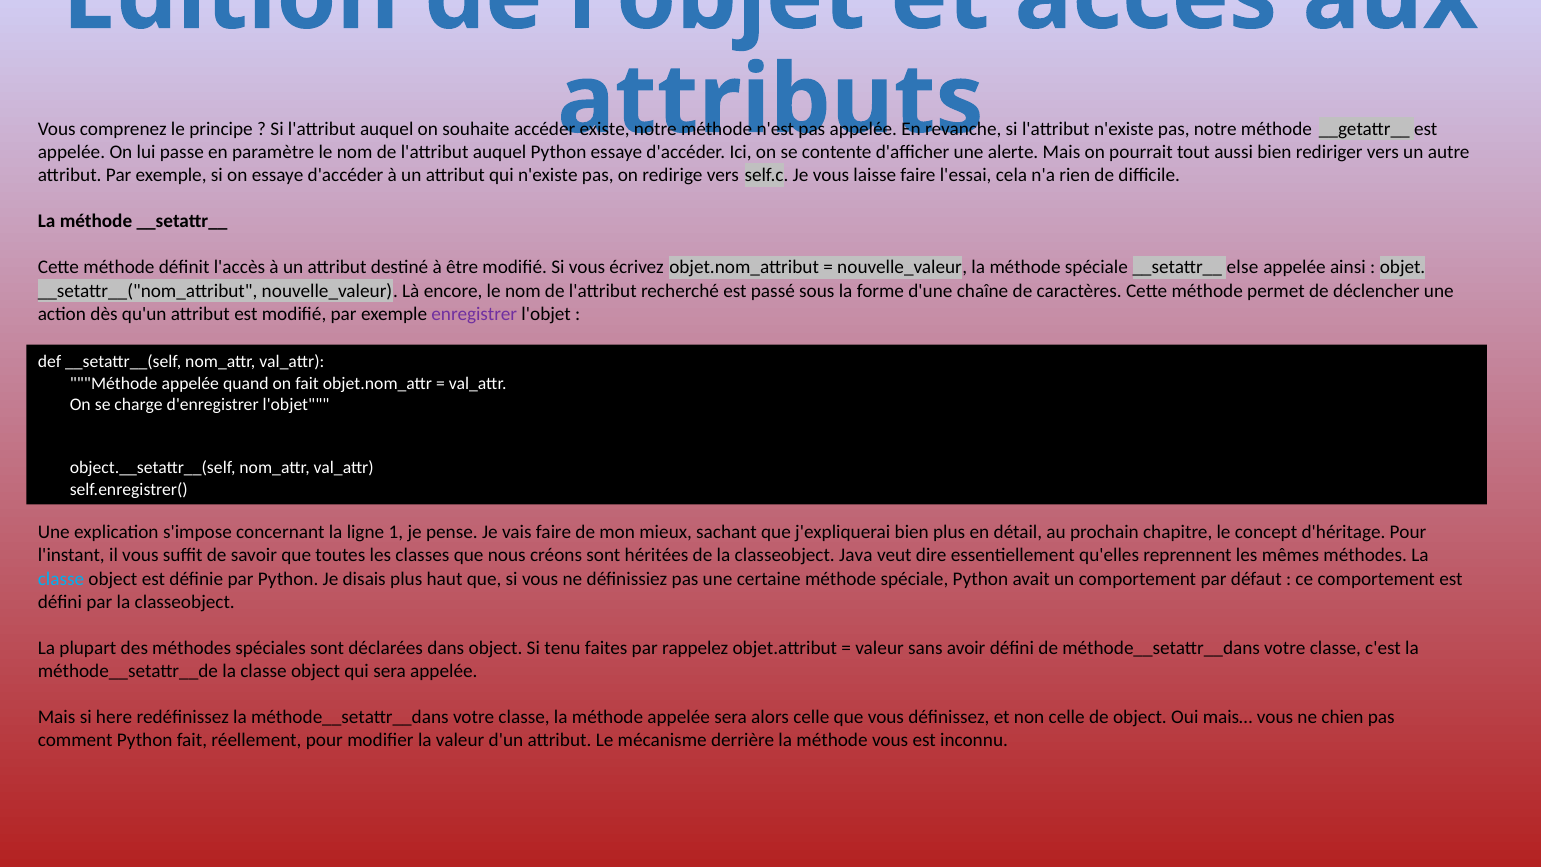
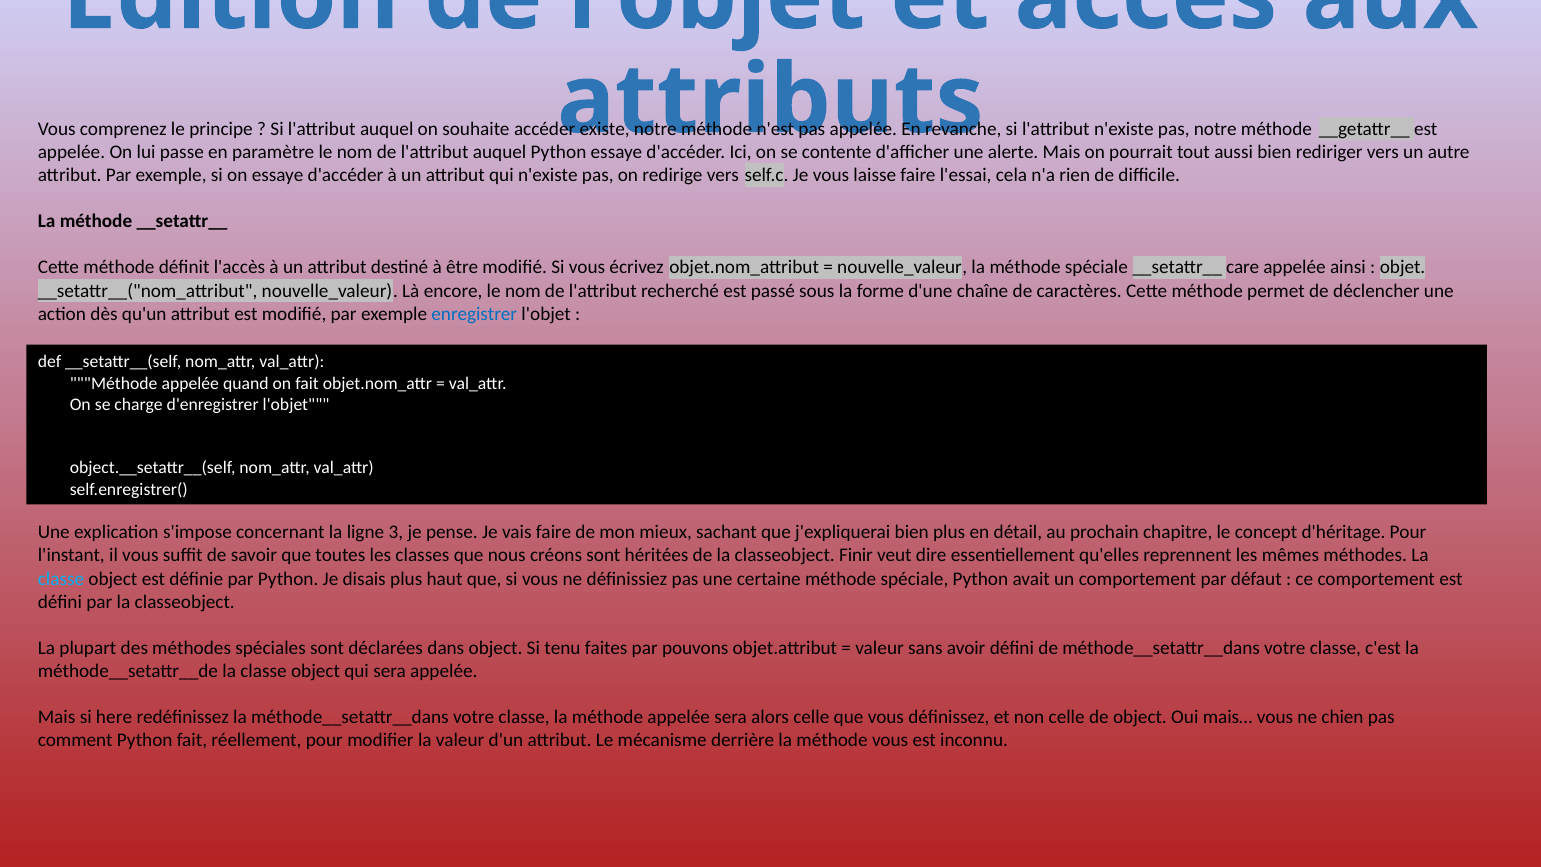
else: else -> care
enregistrer colour: purple -> blue
1: 1 -> 3
Java: Java -> Finir
rappelez: rappelez -> pouvons
